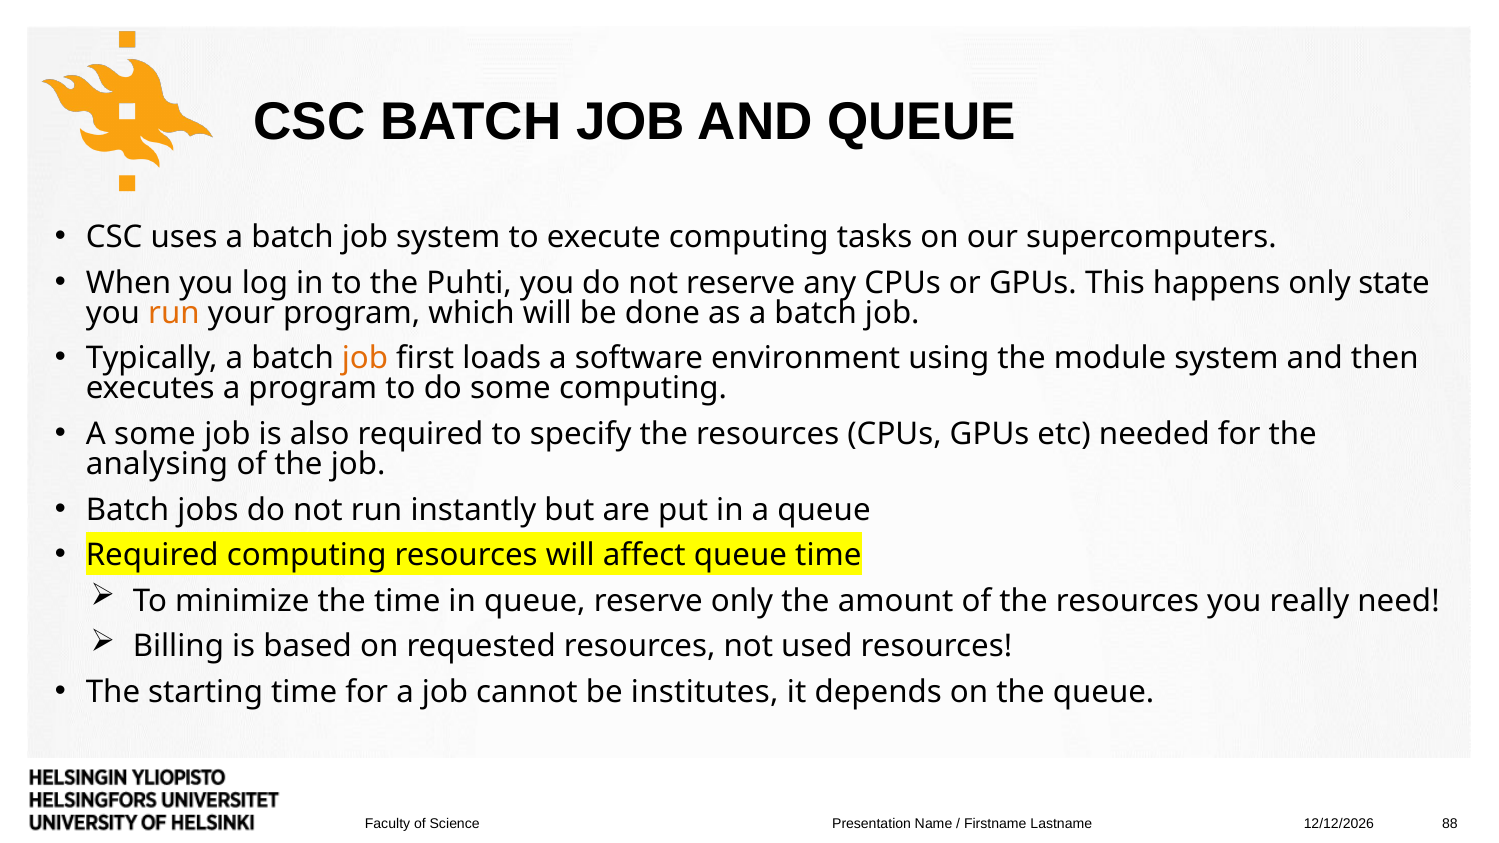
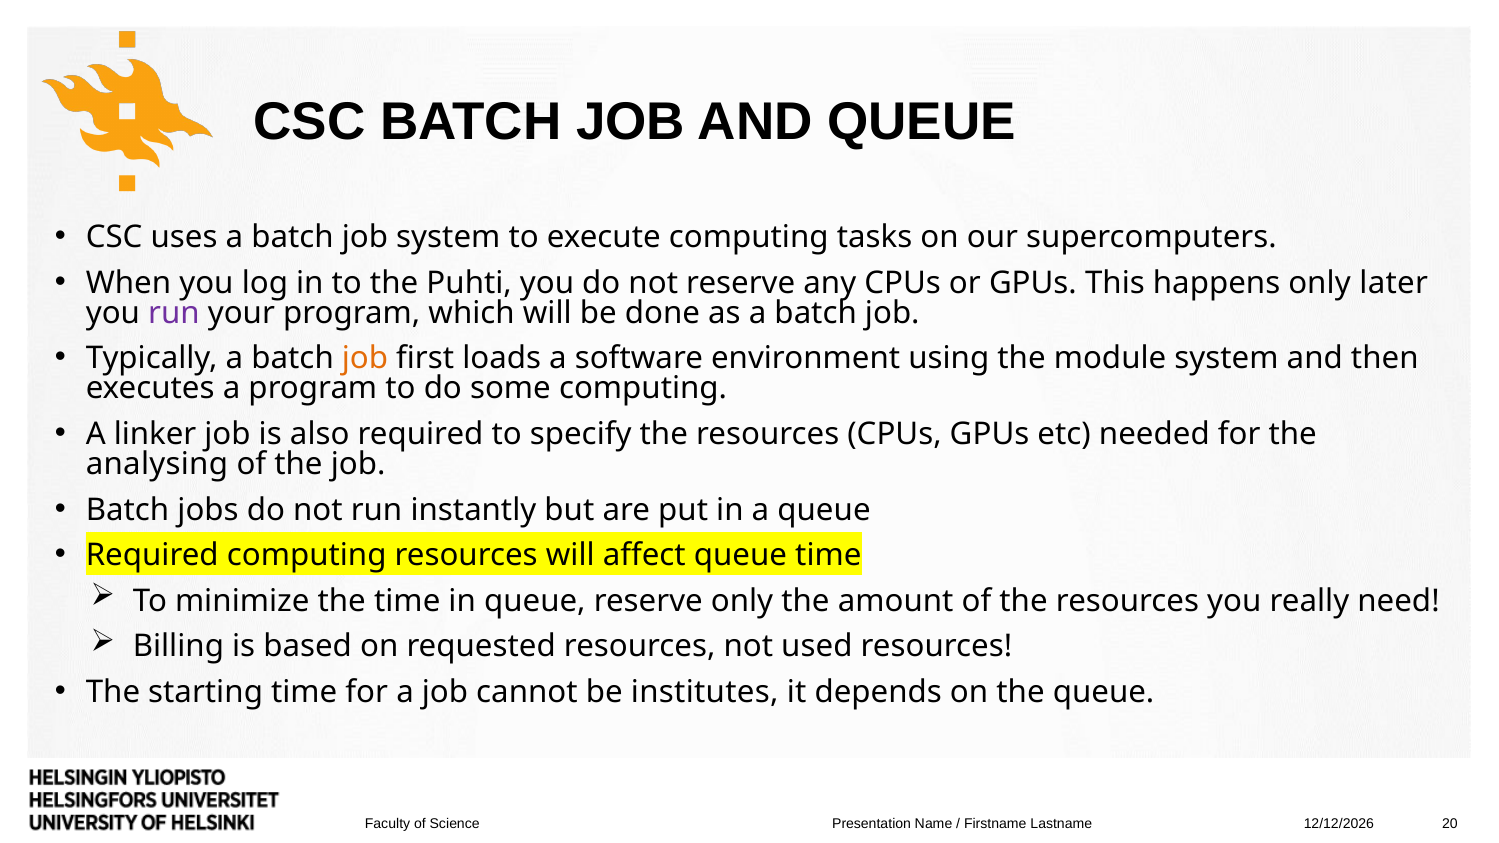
state: state -> later
run at (174, 313) colour: orange -> purple
A some: some -> linker
88: 88 -> 20
